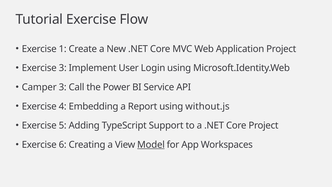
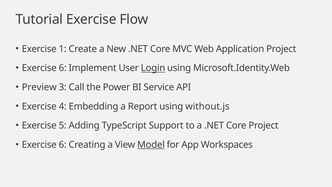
3 at (63, 68): 3 -> 6
Login underline: none -> present
Camper: Camper -> Preview
